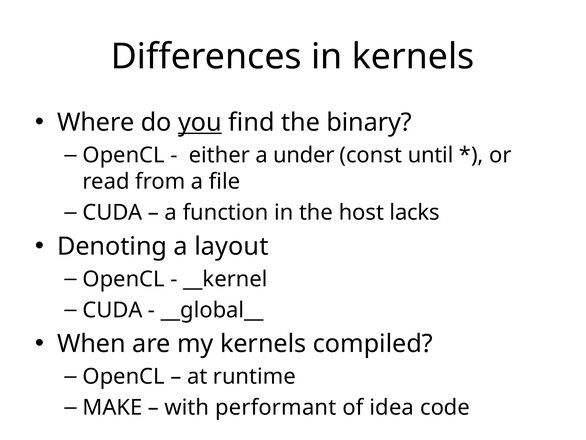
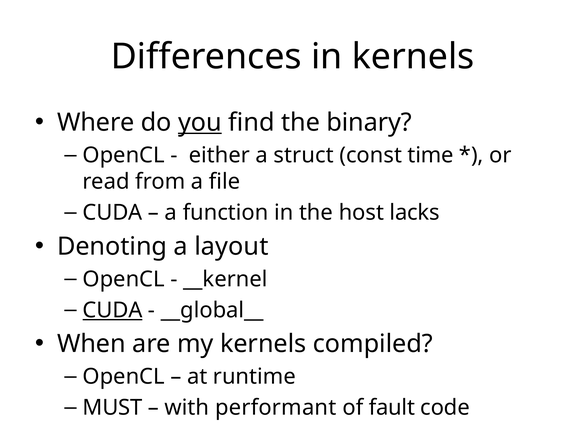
under: under -> struct
until: until -> time
CUDA at (113, 310) underline: none -> present
MAKE: MAKE -> MUST
idea: idea -> fault
